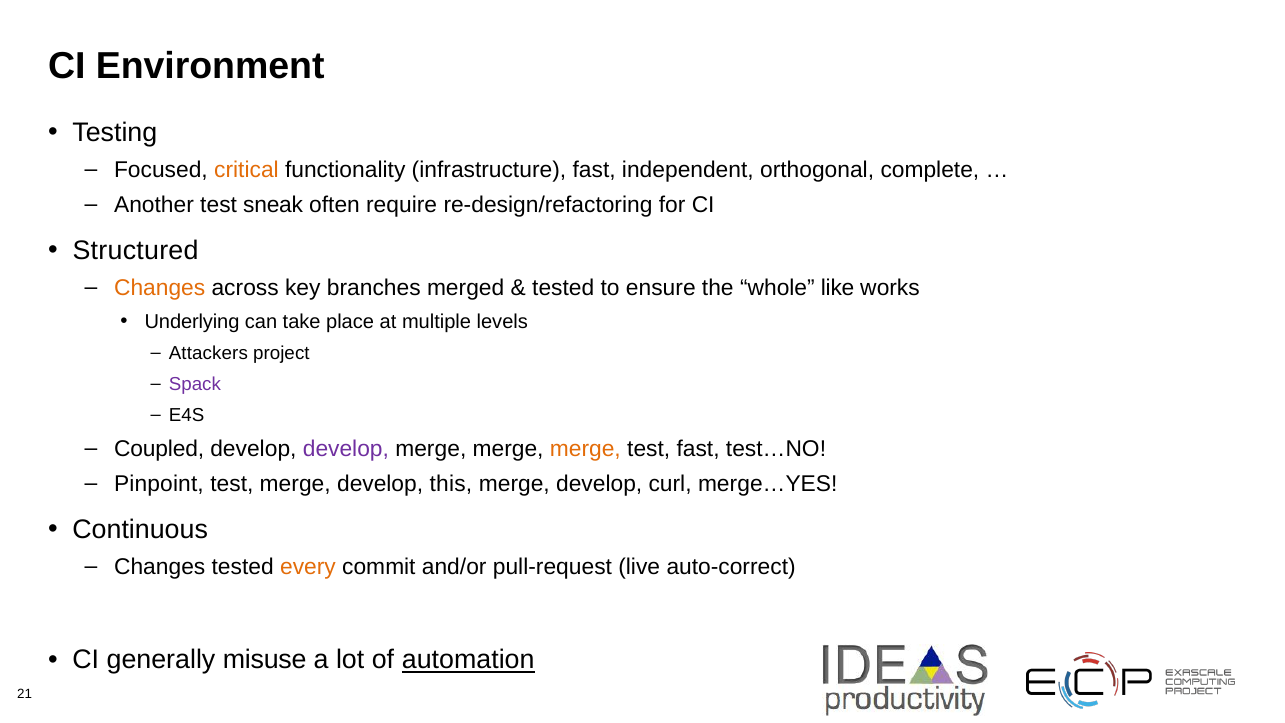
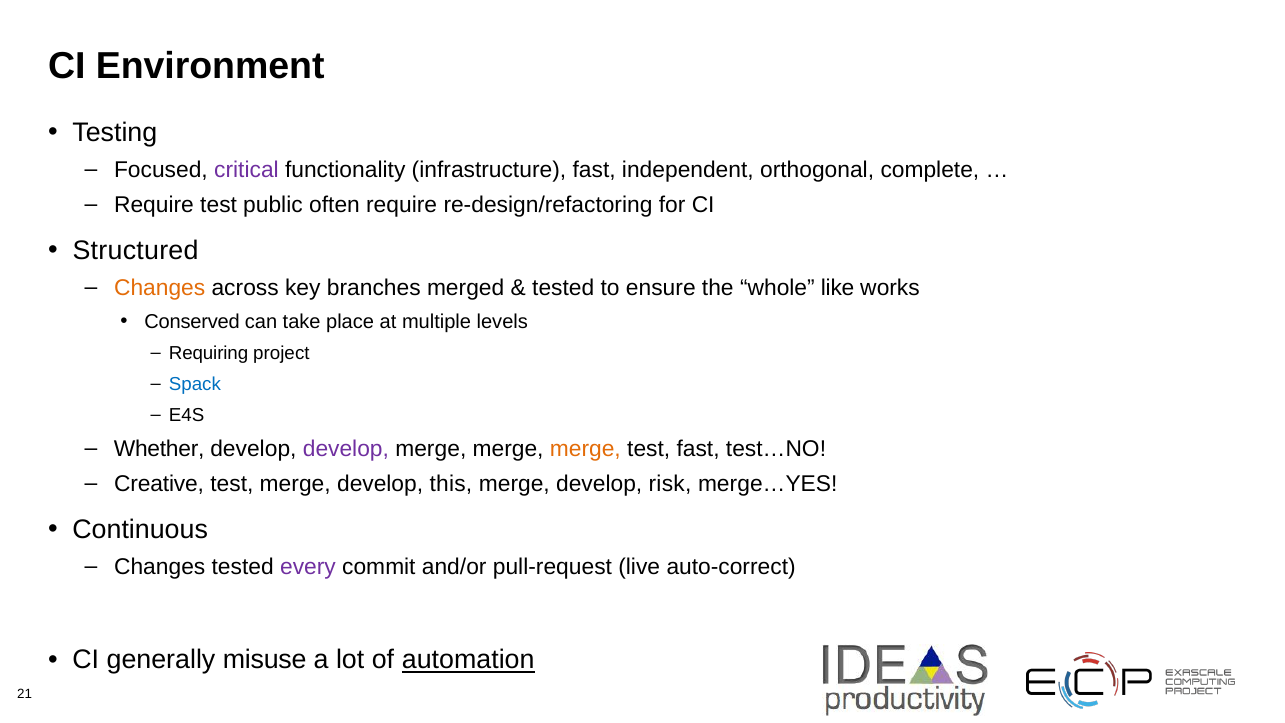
critical colour: orange -> purple
Another at (154, 205): Another -> Require
sneak: sneak -> public
Underlying: Underlying -> Conserved
Attackers: Attackers -> Requiring
Spack colour: purple -> blue
Coupled: Coupled -> Whether
Pinpoint: Pinpoint -> Creative
curl: curl -> risk
every colour: orange -> purple
